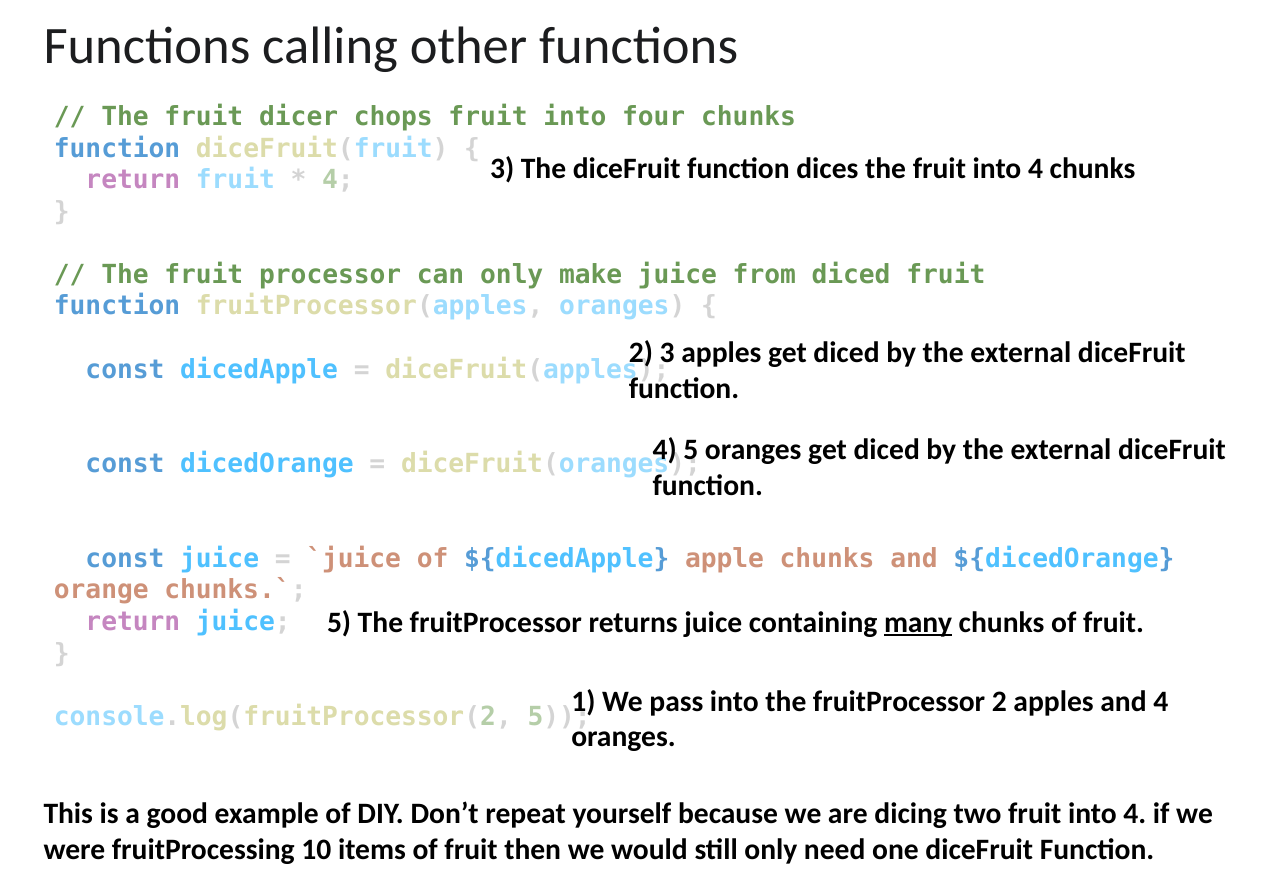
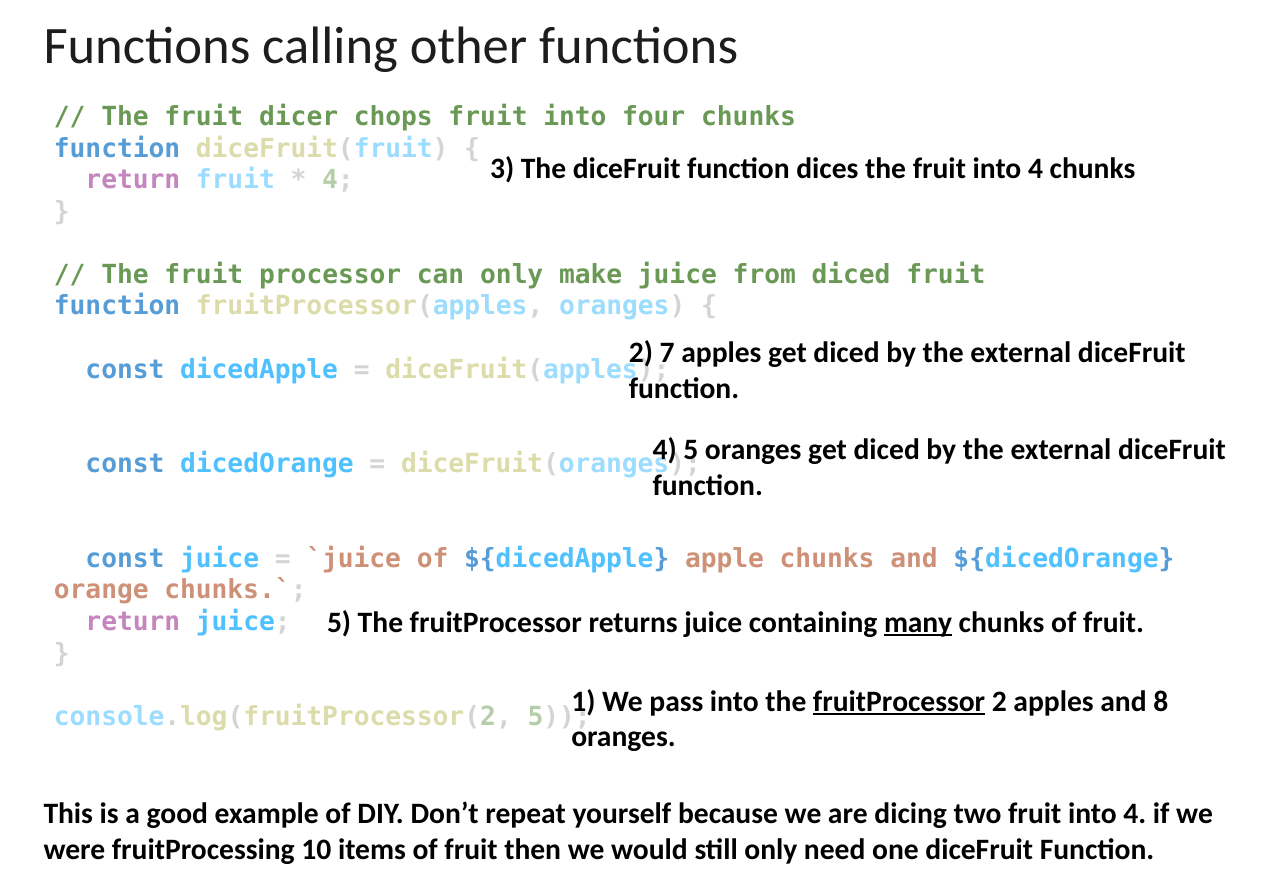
3 at (667, 353): 3 -> 7
fruitProcessor at (899, 701) underline: none -> present
and 4: 4 -> 8
